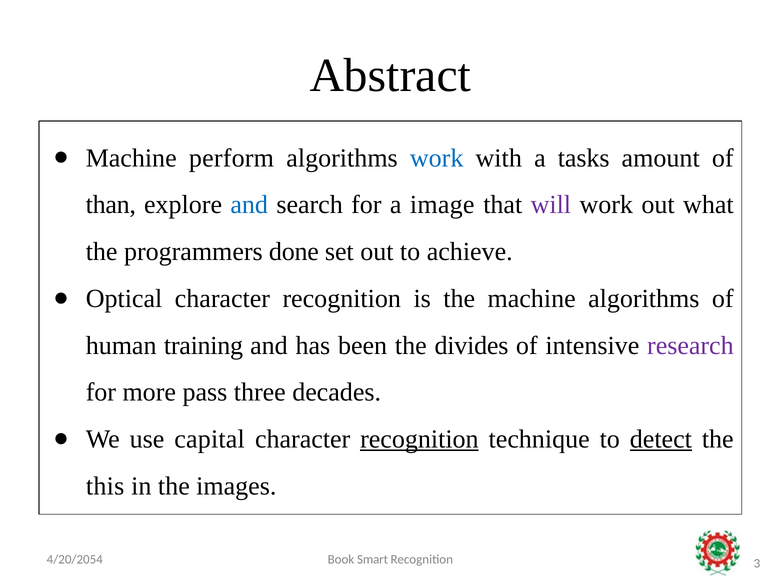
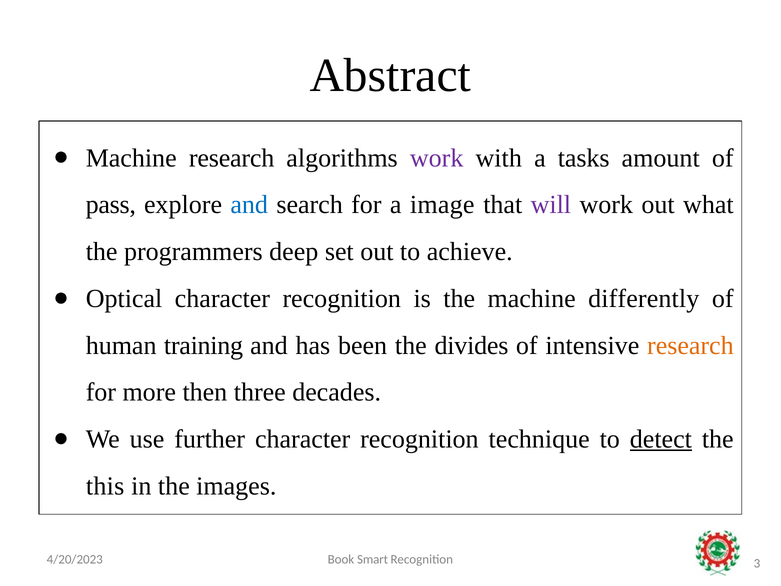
Machine perform: perform -> research
work at (437, 158) colour: blue -> purple
than: than -> pass
done: done -> deep
machine algorithms: algorithms -> differently
research at (690, 345) colour: purple -> orange
pass: pass -> then
capital: capital -> further
recognition at (419, 439) underline: present -> none
4/20/2054: 4/20/2054 -> 4/20/2023
